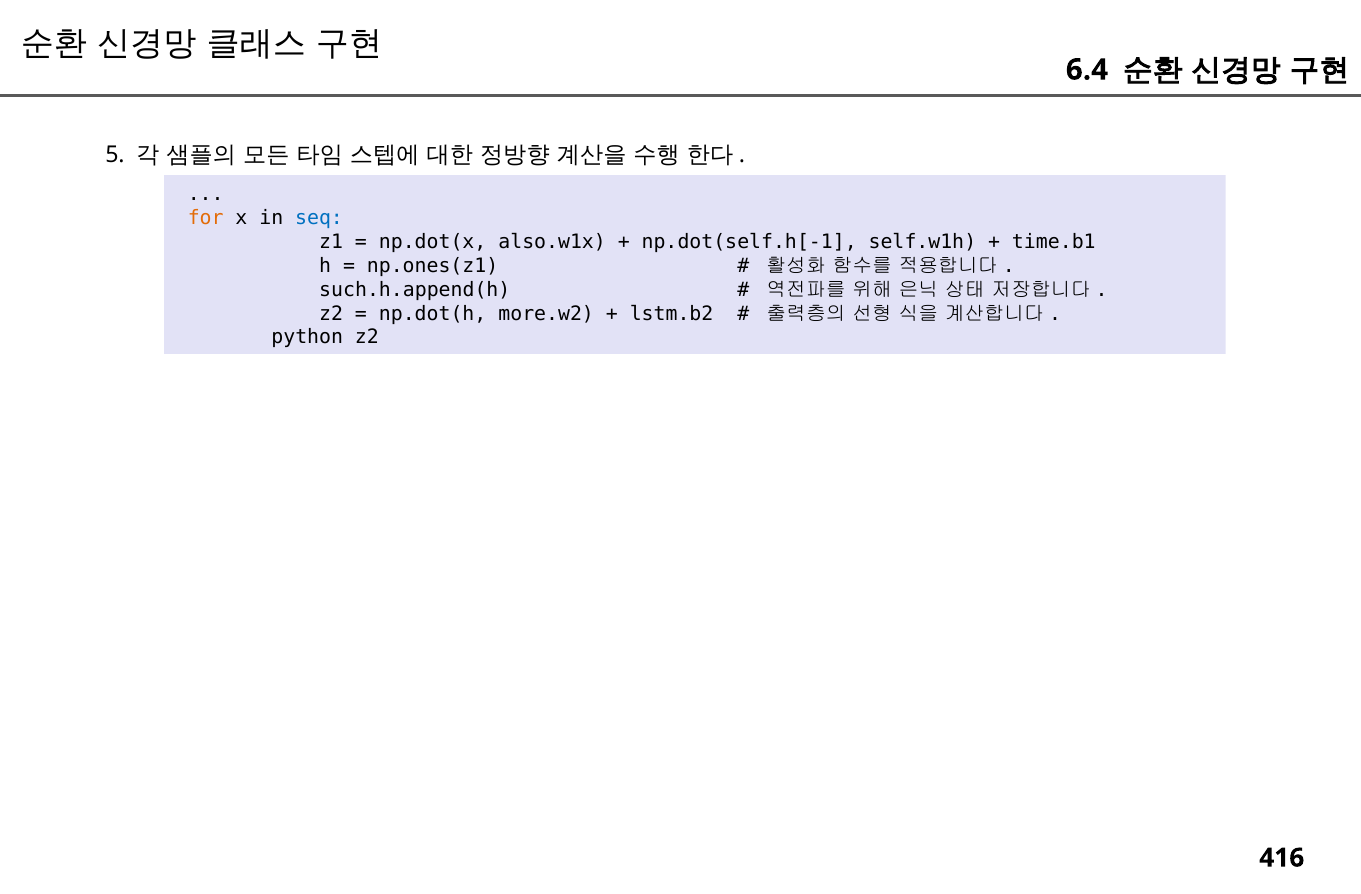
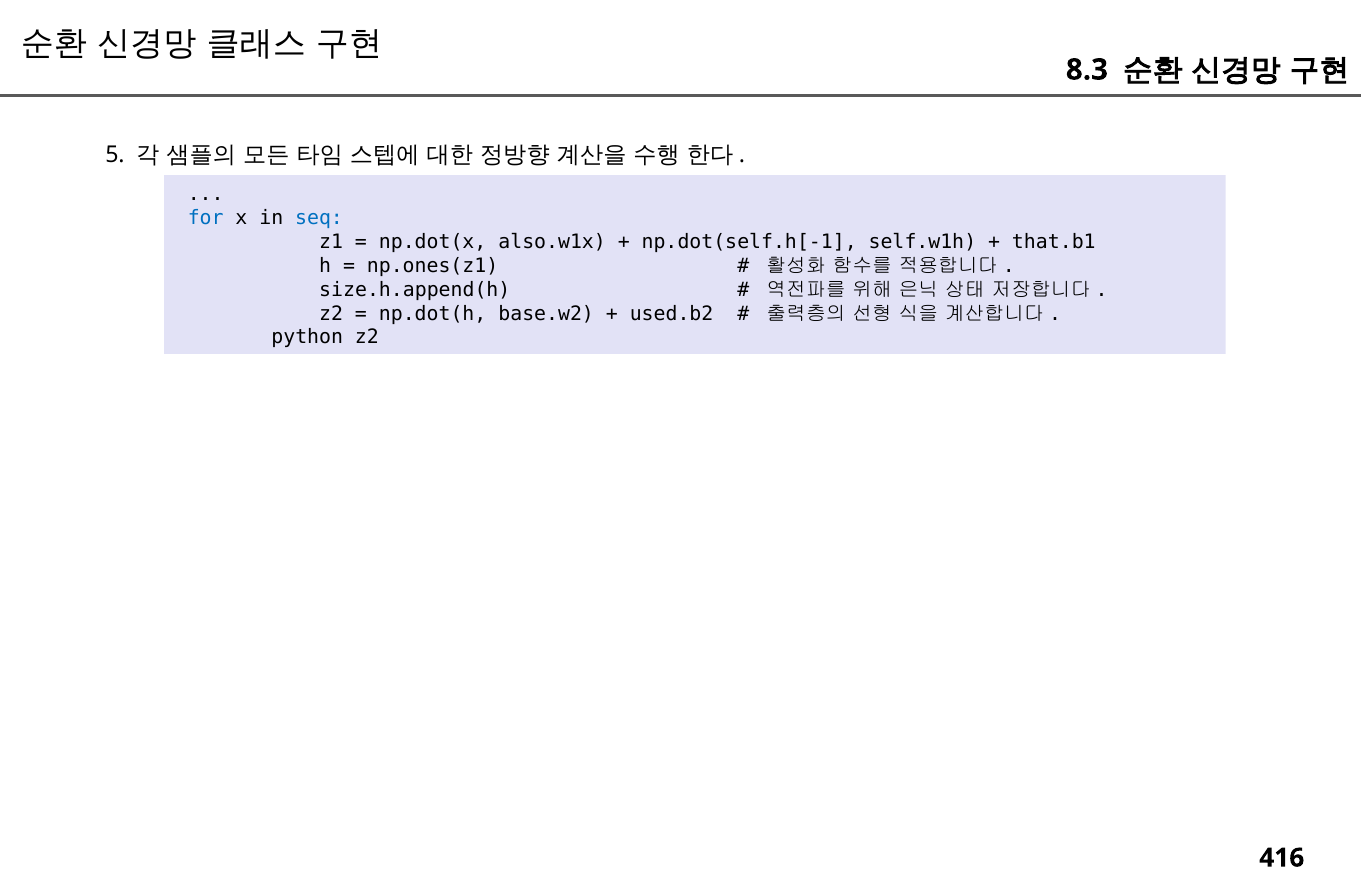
6.4: 6.4 -> 8.3
for colour: orange -> blue
time.b1: time.b1 -> that.b1
such.h.append(h: such.h.append(h -> size.h.append(h
more.w2: more.w2 -> base.w2
lstm.b2: lstm.b2 -> used.b2
